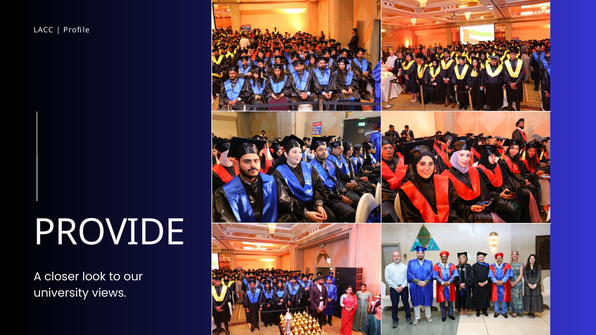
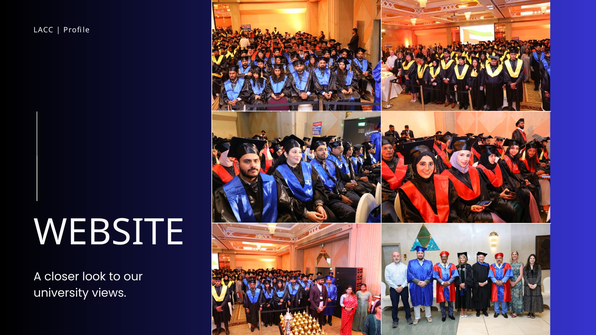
PROVIDE: PROVIDE -> WEBSITE
